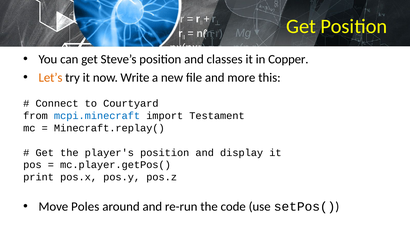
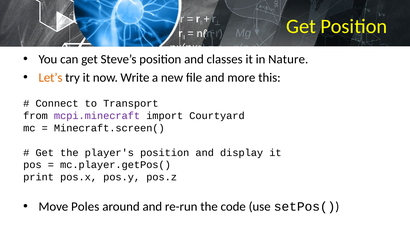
Copper: Copper -> Nature
Courtyard: Courtyard -> Transport
mcpi.minecraft colour: blue -> purple
Testament: Testament -> Courtyard
Minecraft.replay(: Minecraft.replay( -> Minecraft.screen(
